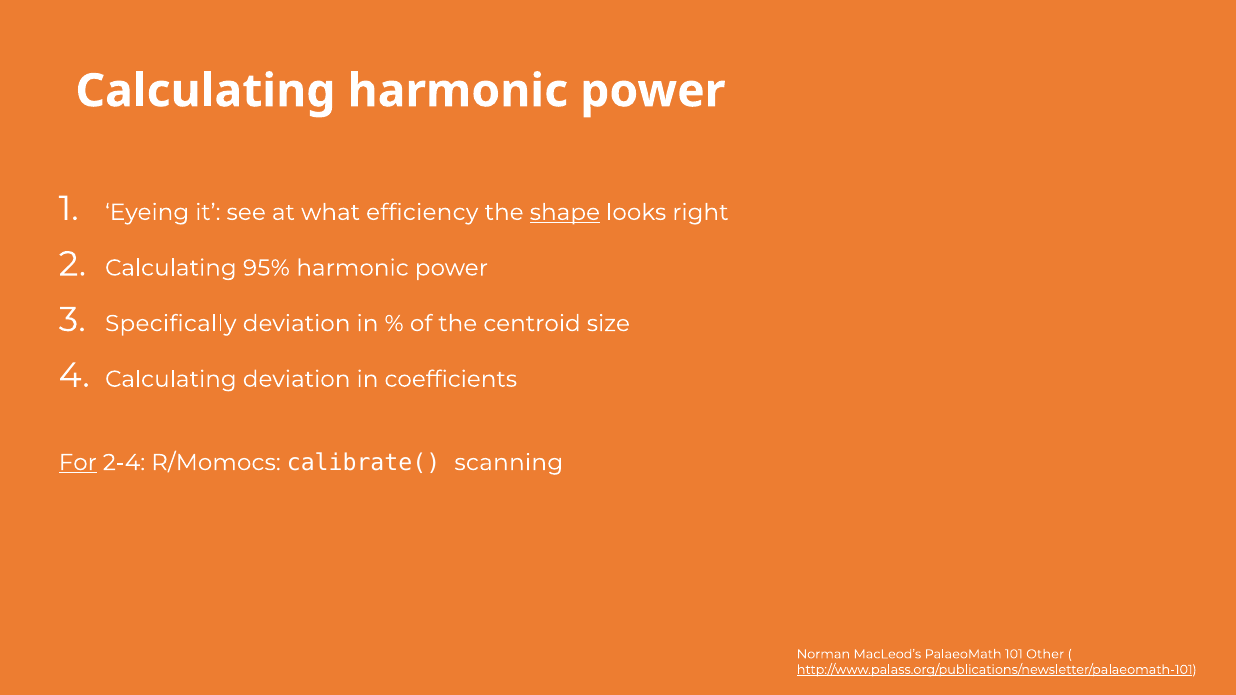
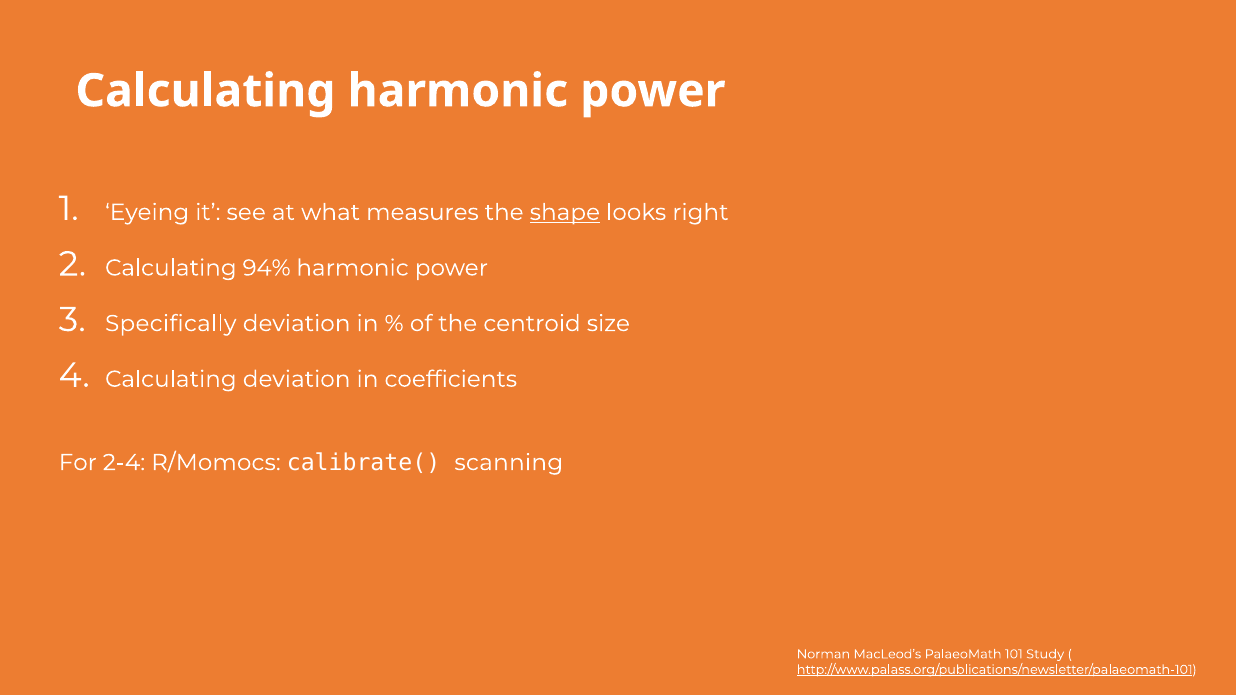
efficiency: efficiency -> measures
95%: 95% -> 94%
For underline: present -> none
Other: Other -> Study
